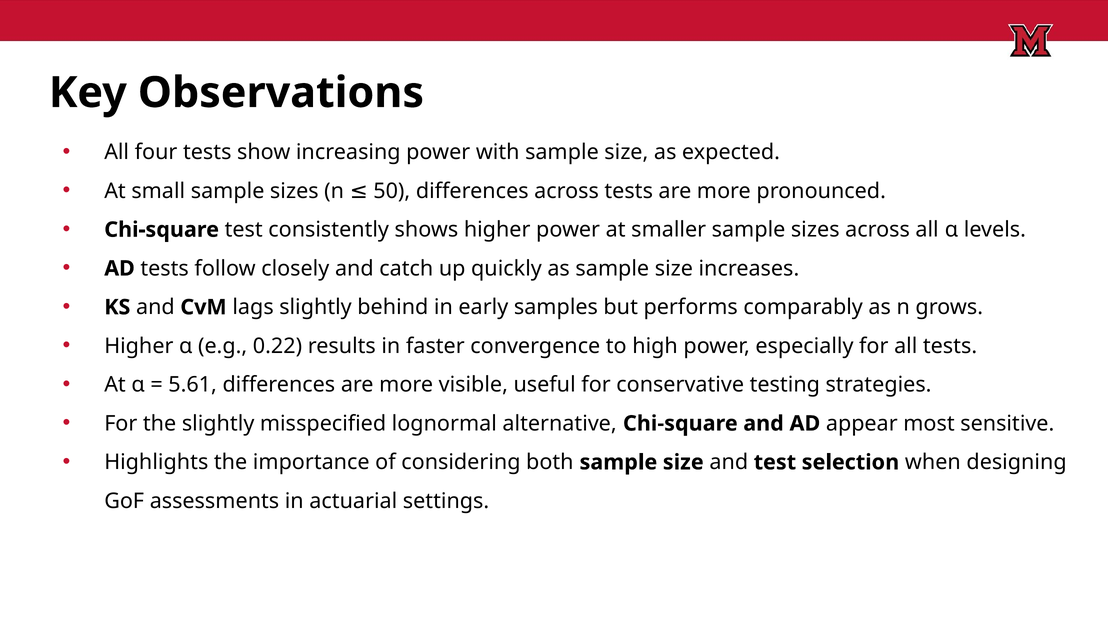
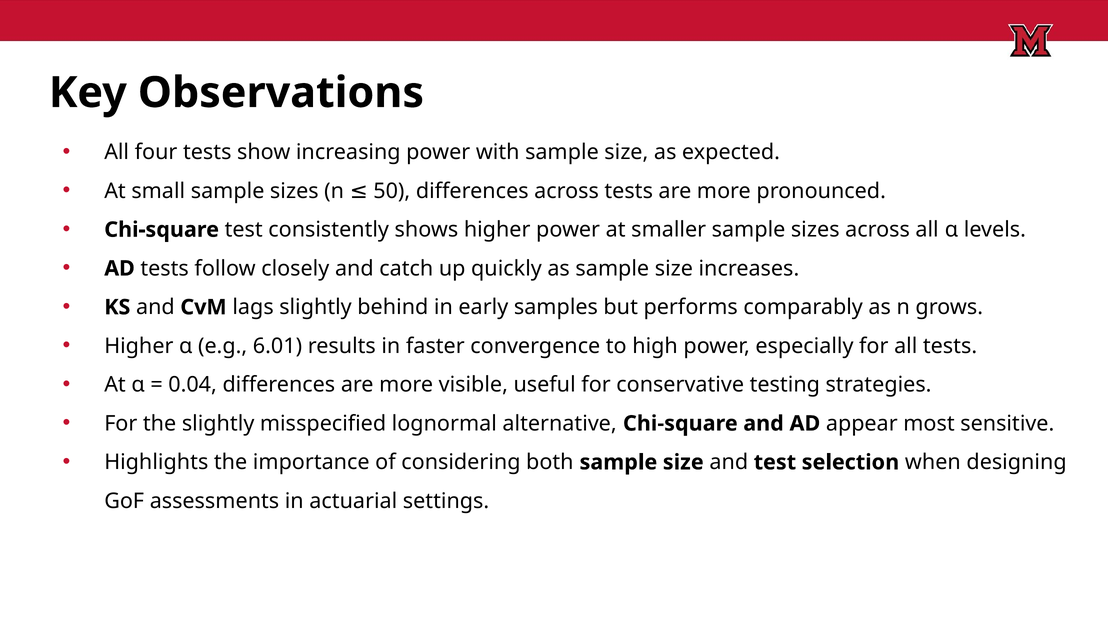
0.22: 0.22 -> 6.01
5.61: 5.61 -> 0.04
